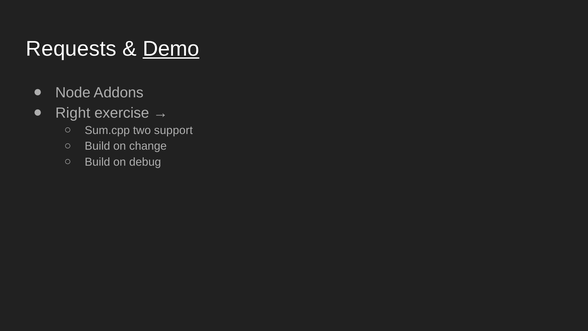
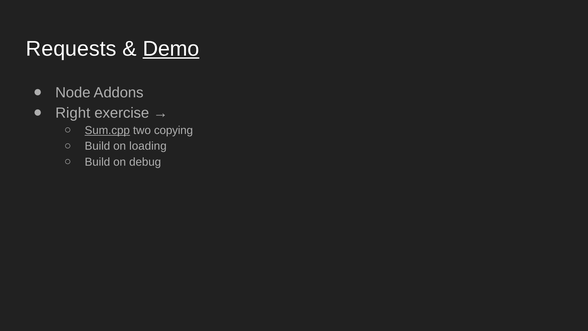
Sum.cpp underline: none -> present
support: support -> copying
change: change -> loading
